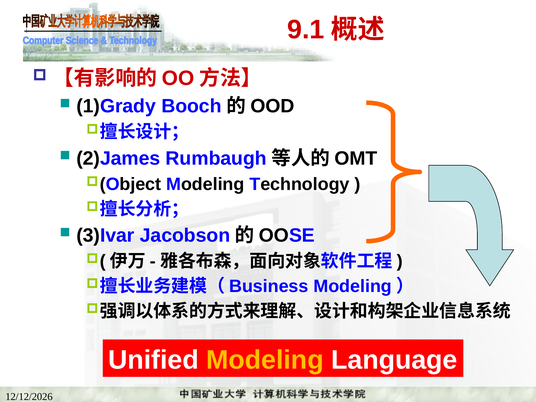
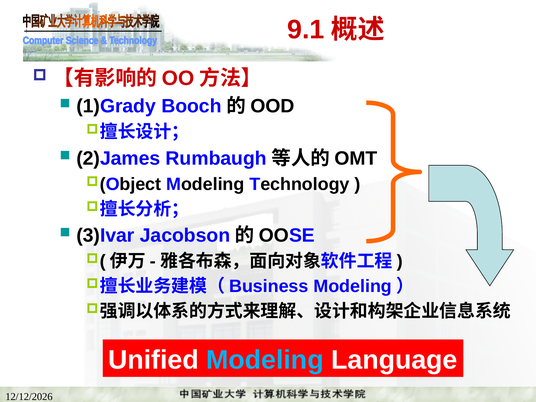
Modeling at (265, 360) colour: yellow -> light blue
